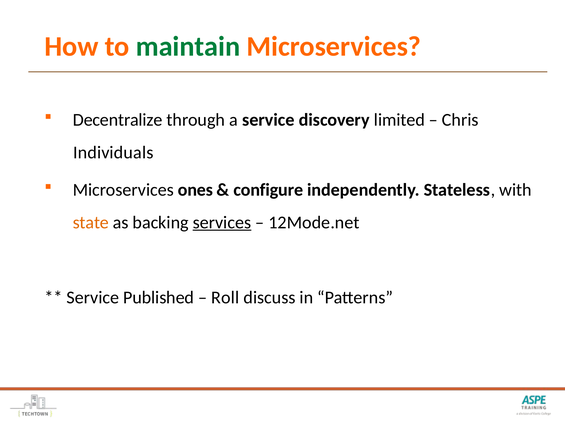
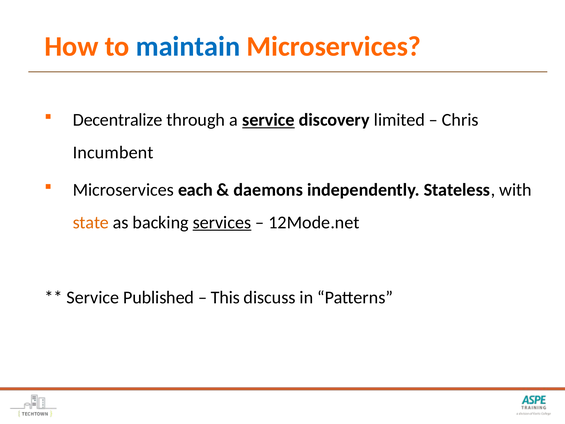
maintain colour: green -> blue
service at (268, 120) underline: none -> present
Individuals: Individuals -> Incumbent
ones: ones -> each
configure: configure -> daemons
Roll: Roll -> This
